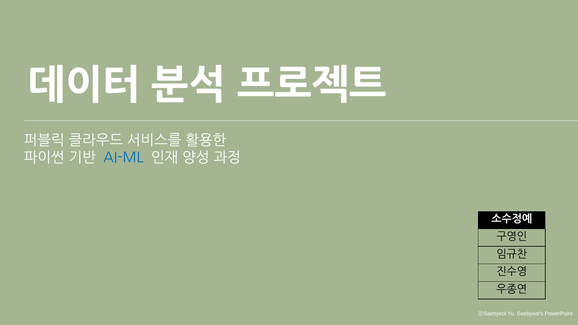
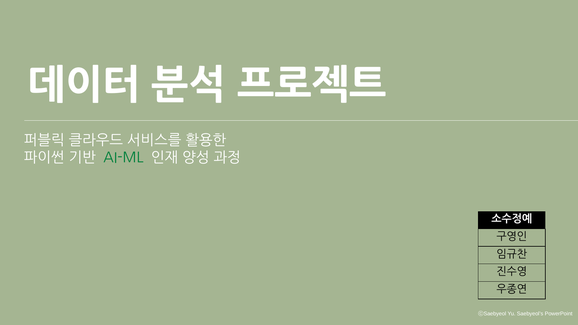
AI-ML colour: blue -> green
